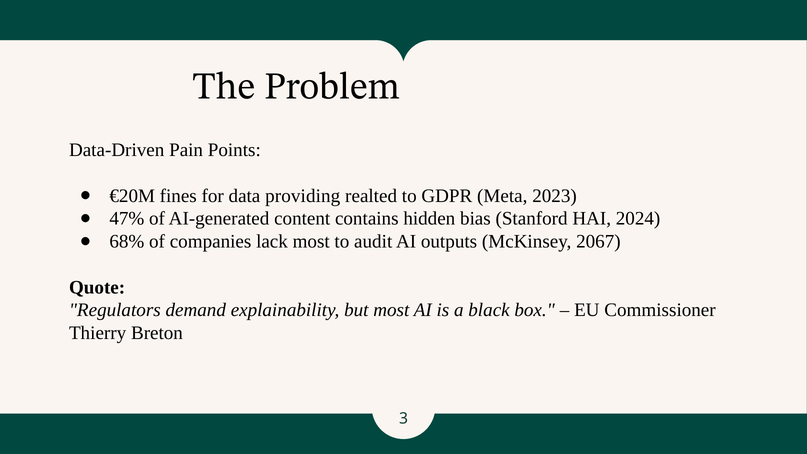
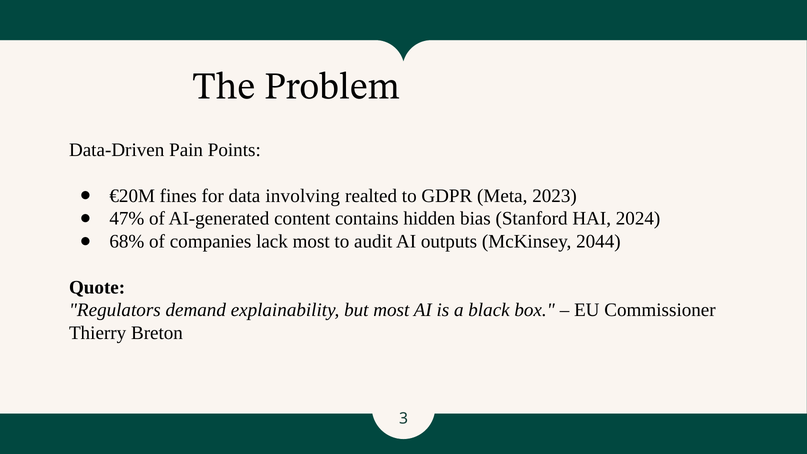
providing: providing -> involving
2067: 2067 -> 2044
